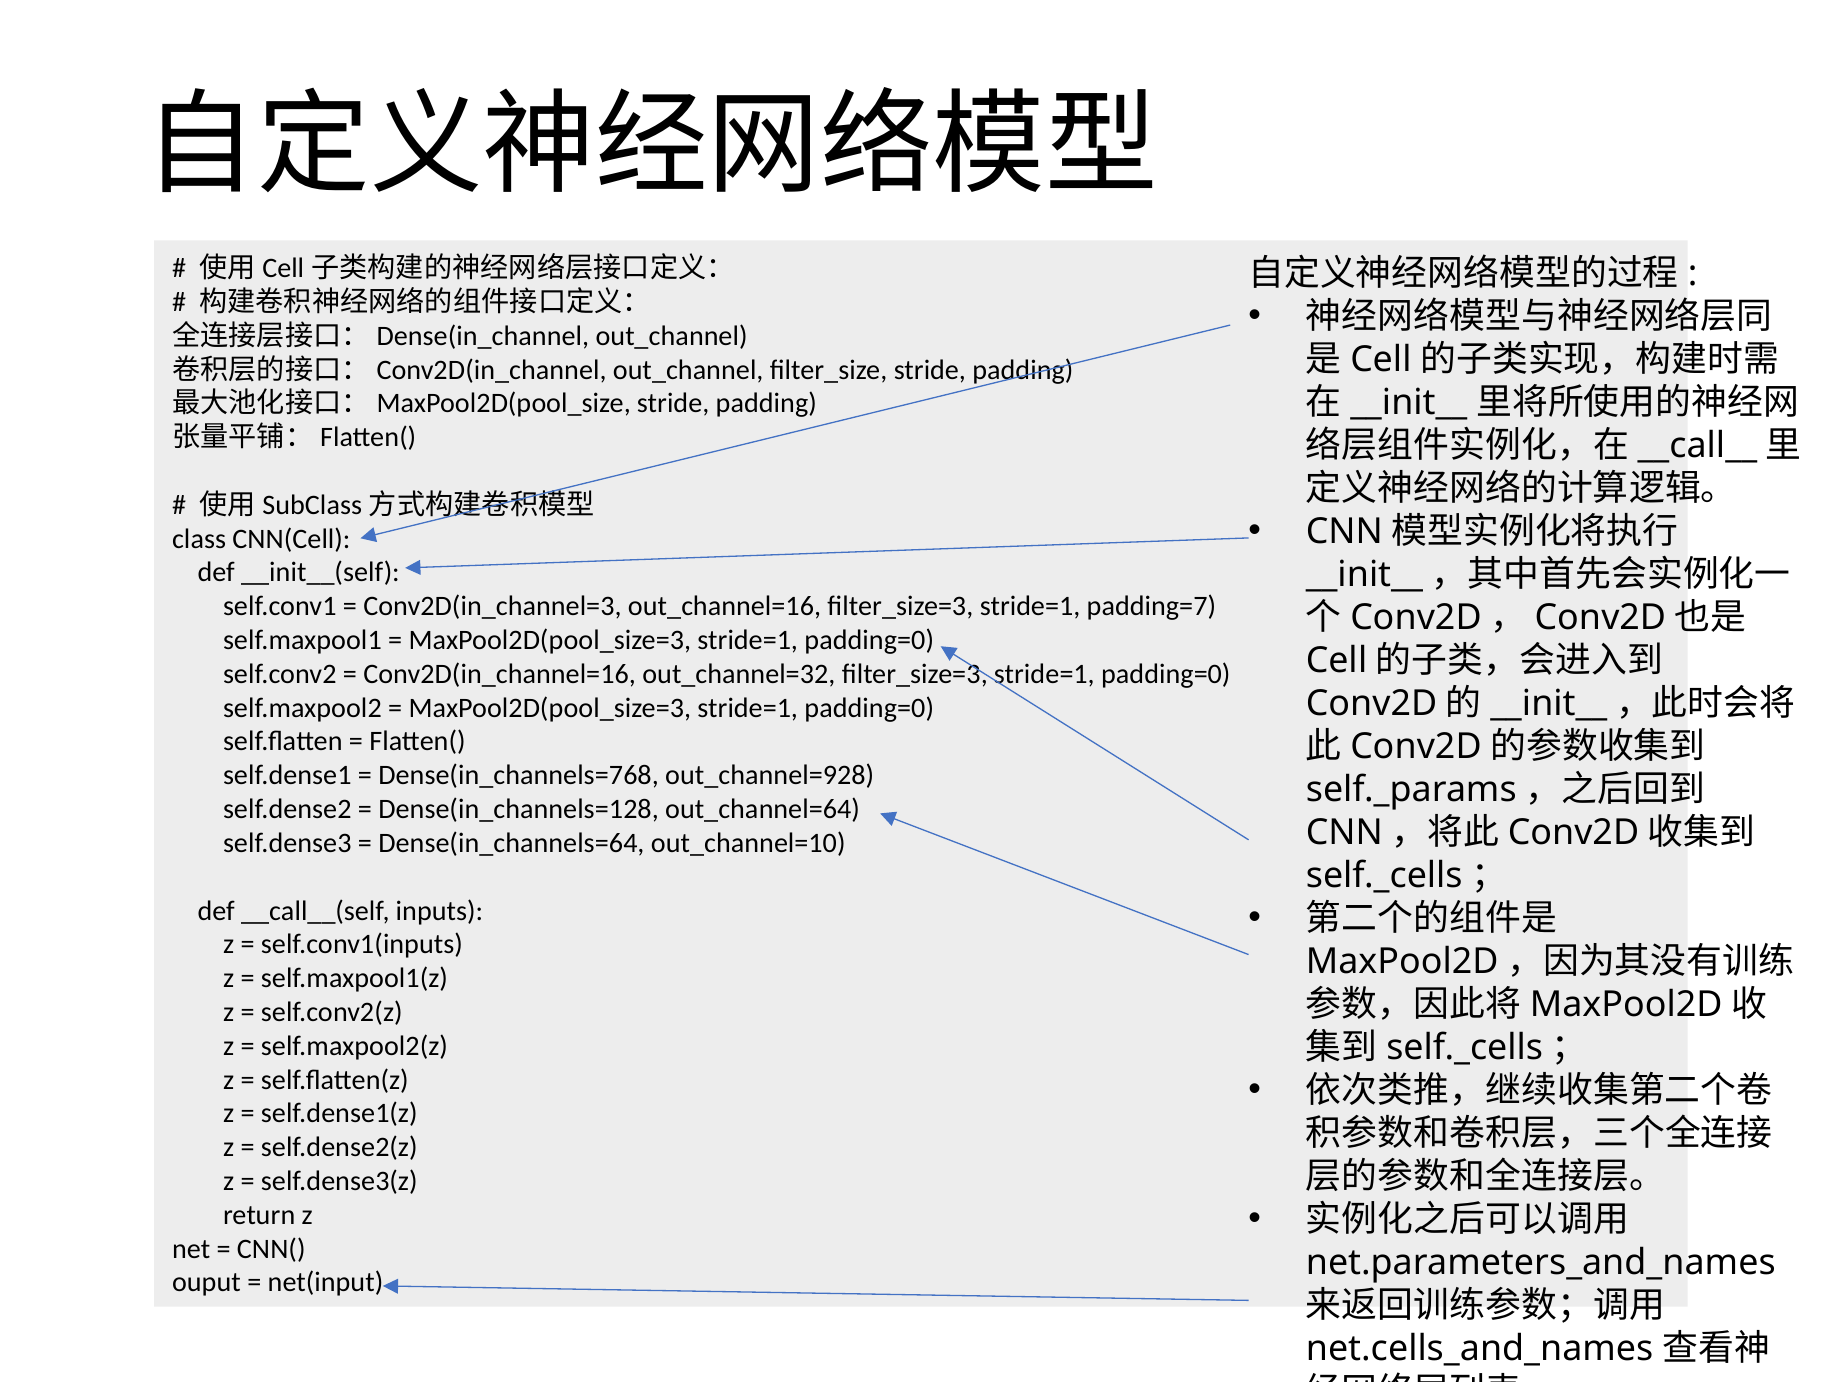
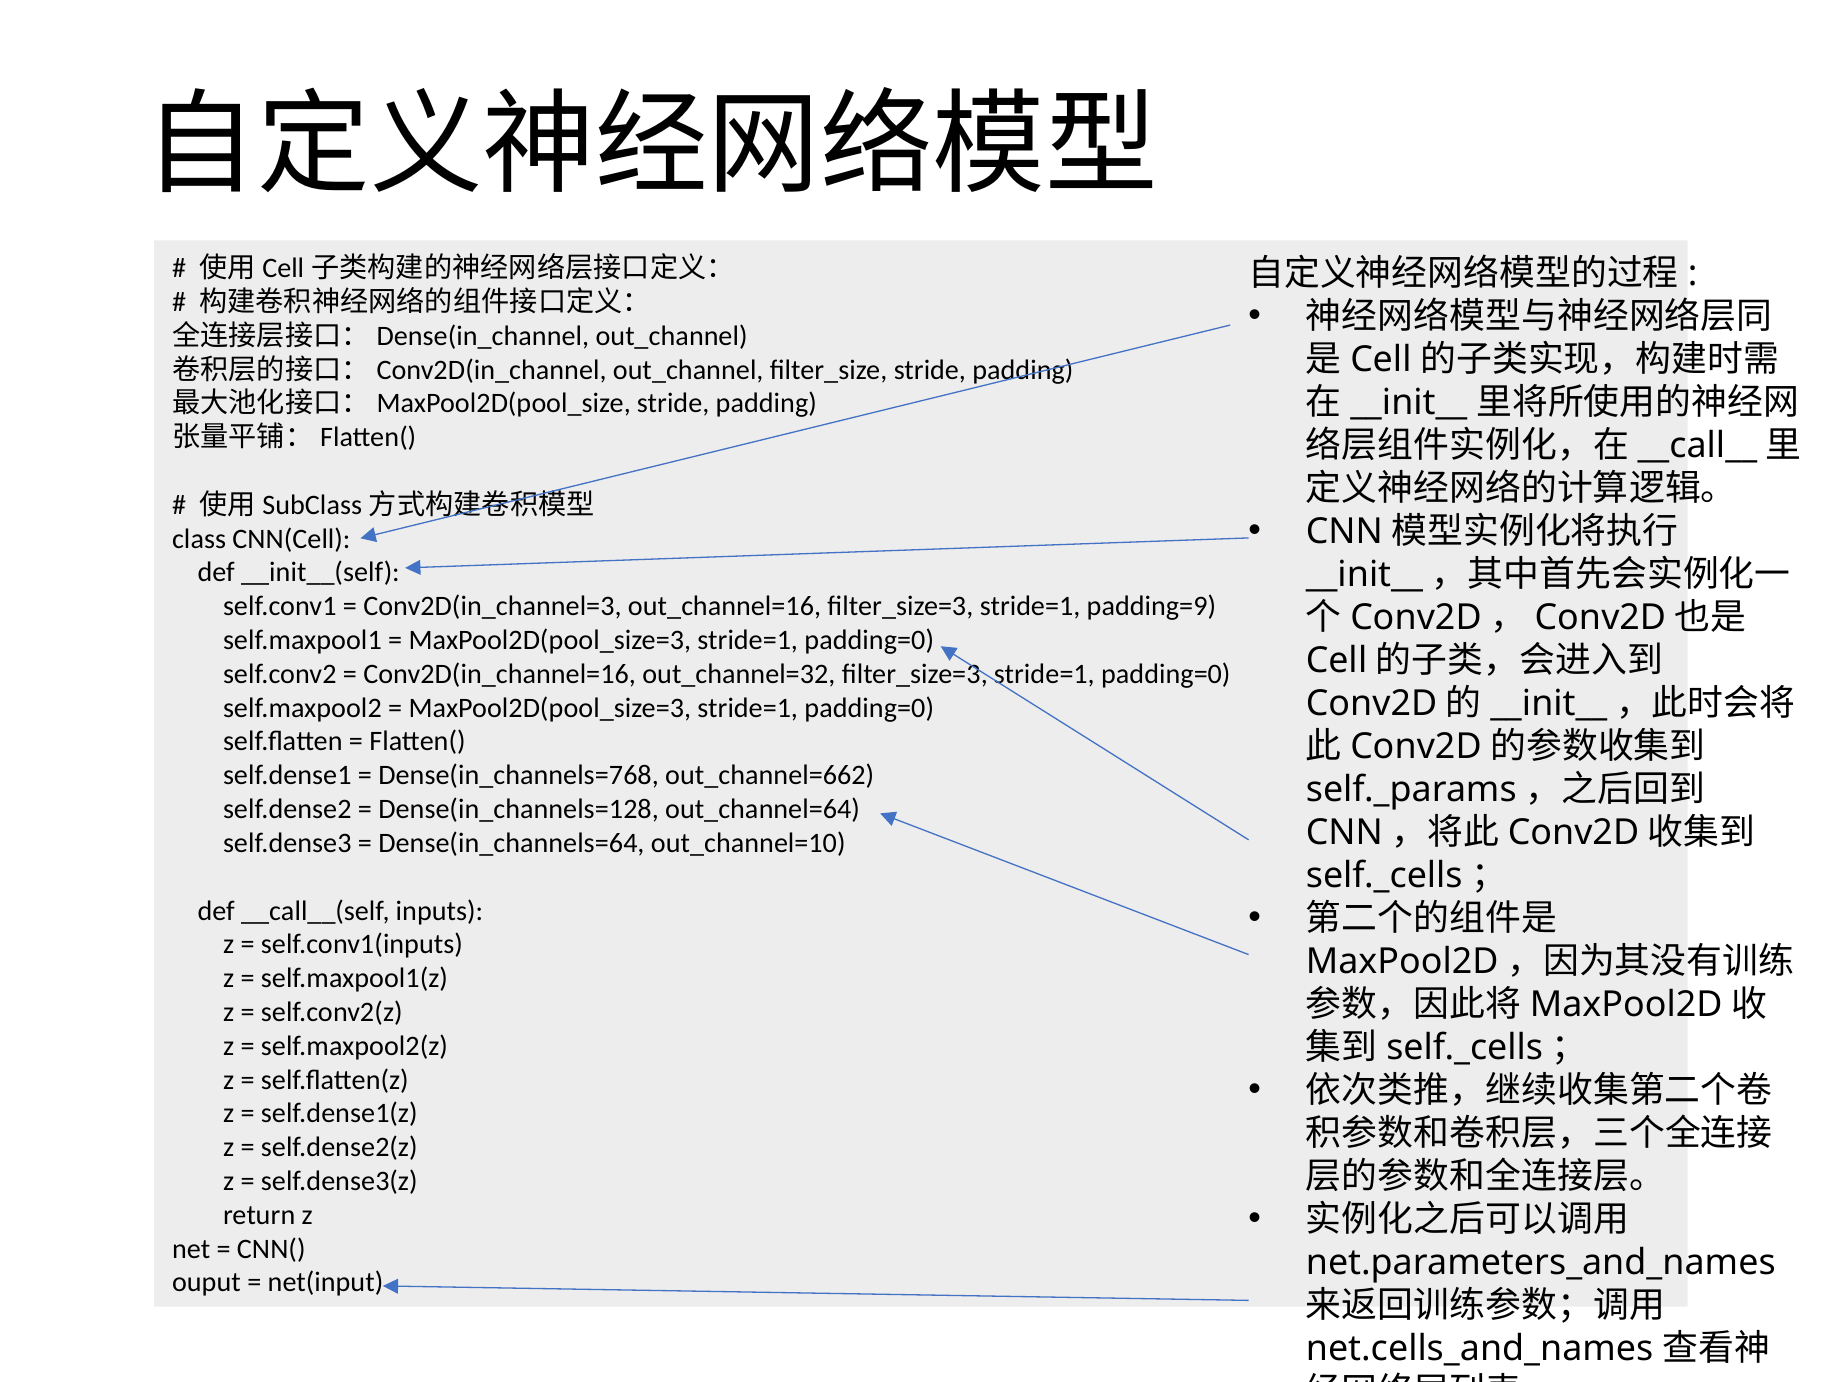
padding=7: padding=7 -> padding=9
out_channel=928: out_channel=928 -> out_channel=662
